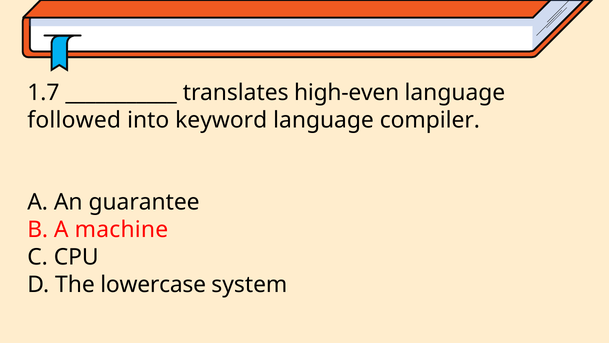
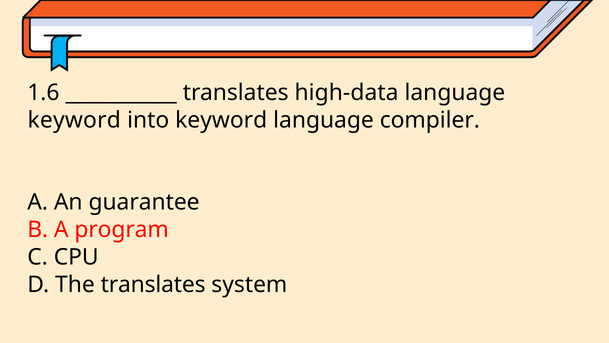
1.7: 1.7 -> 1.6
high-even: high-even -> high-data
followed at (74, 120): followed -> keyword
machine: machine -> program
The lowercase: lowercase -> translates
